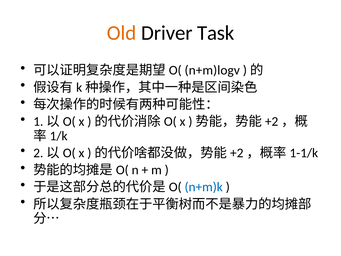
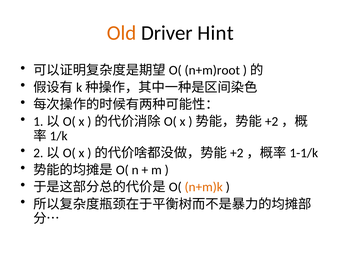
Task: Task -> Hint
n+m)logv: n+m)logv -> n+m)root
n+m)k colour: blue -> orange
